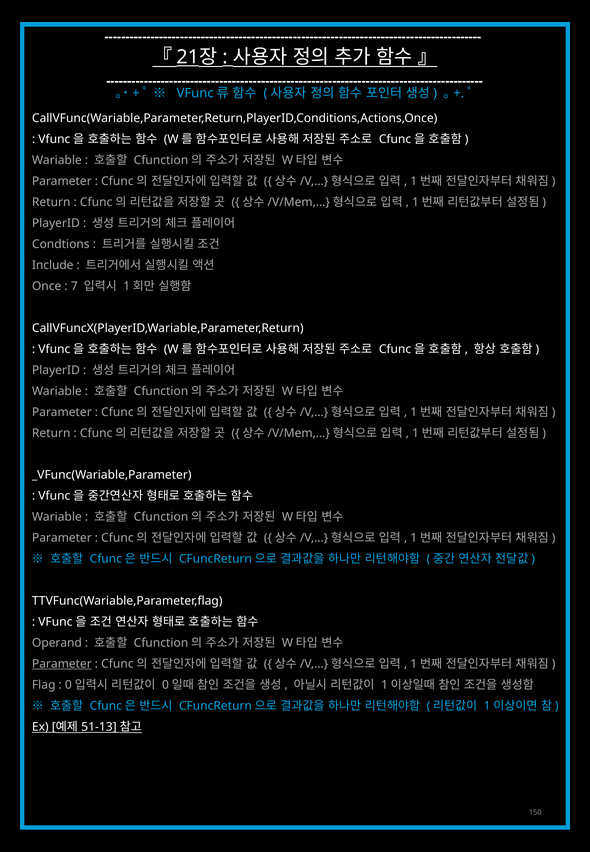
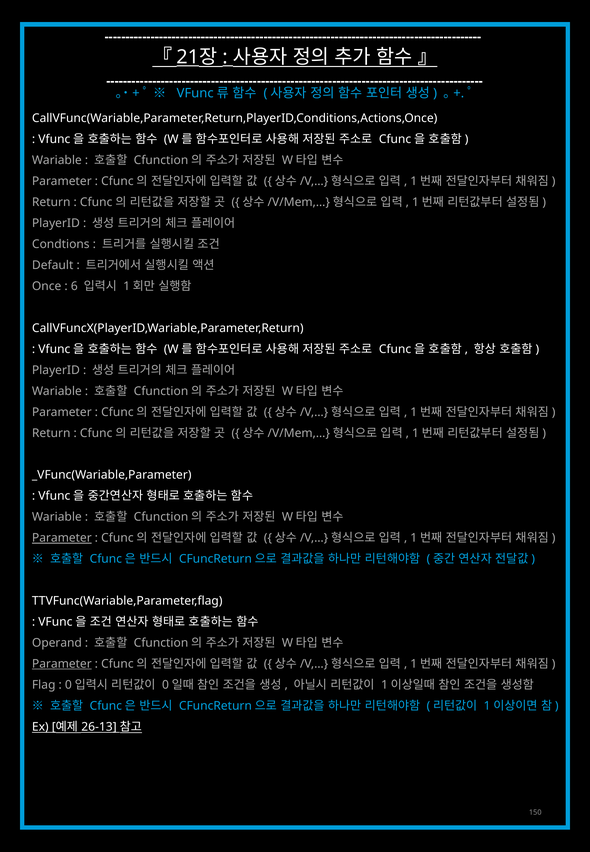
Include: Include -> Default
7: 7 -> 6
Parameter at (62, 538) underline: none -> present
51-13: 51-13 -> 26-13
